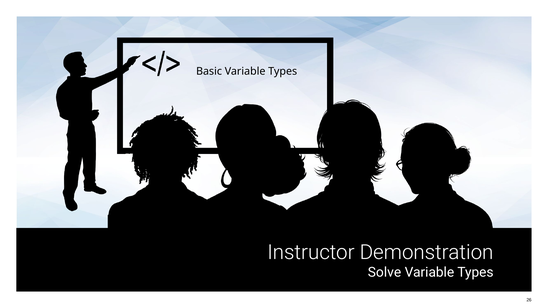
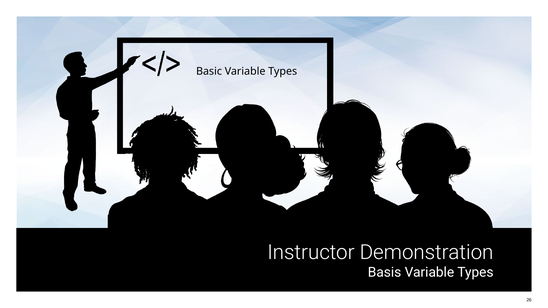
Solve: Solve -> Basis
